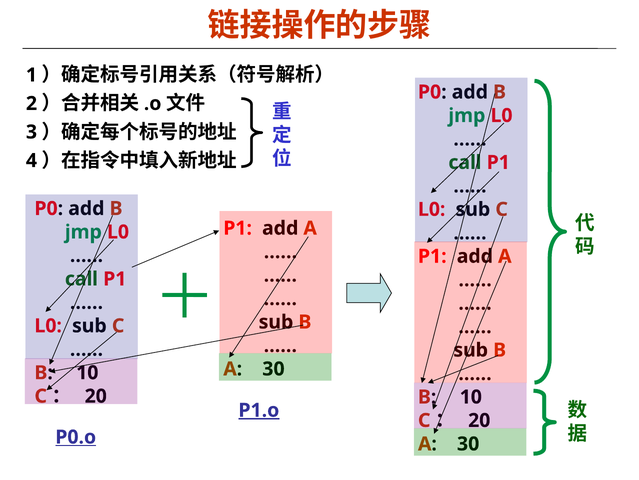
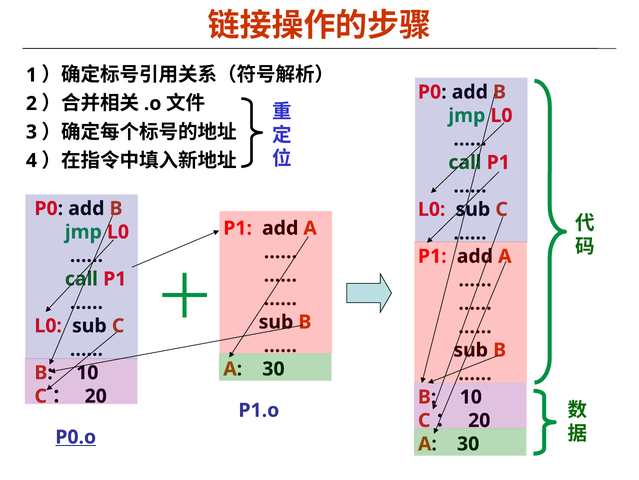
P1.o underline: present -> none
